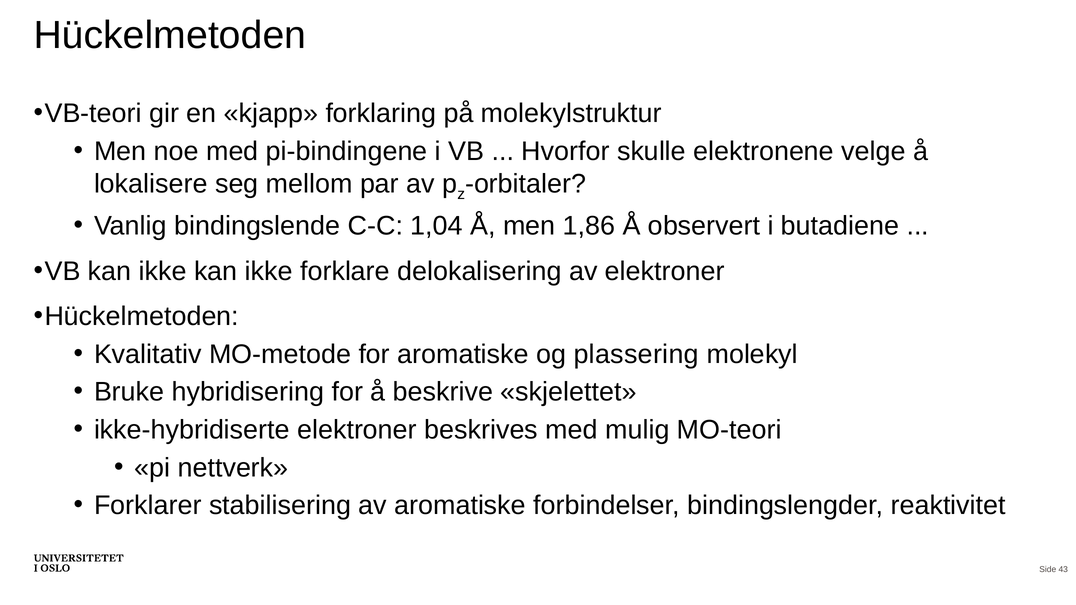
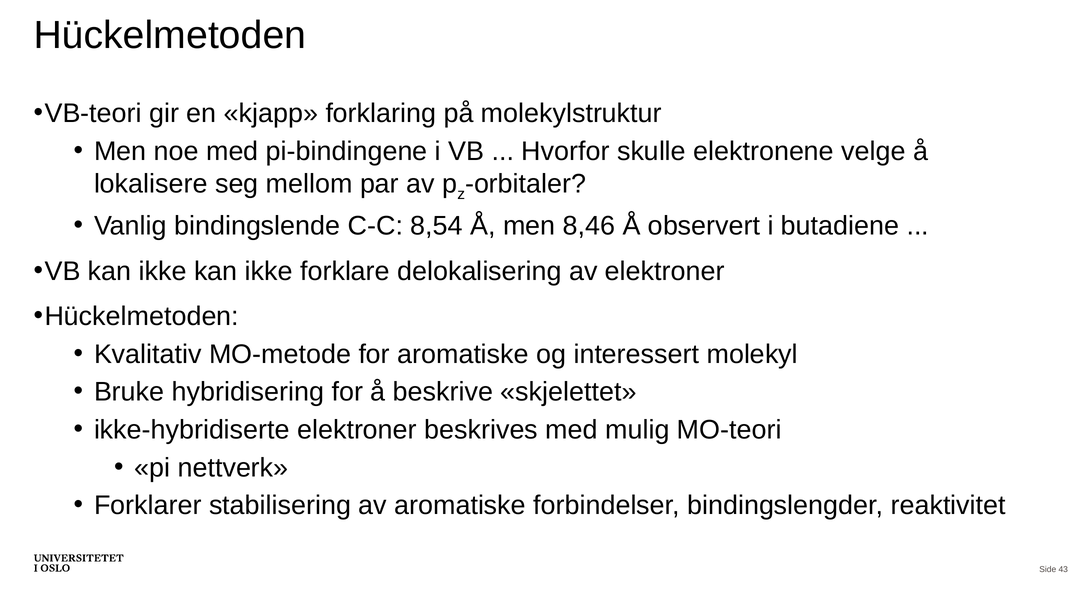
1,04: 1,04 -> 8,54
1,86: 1,86 -> 8,46
plassering: plassering -> interessert
